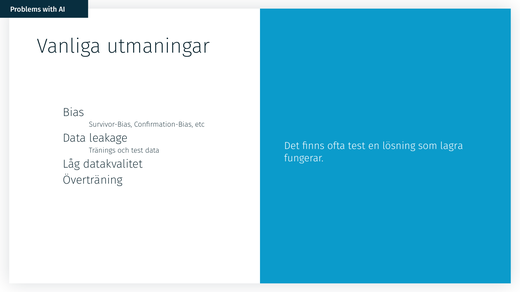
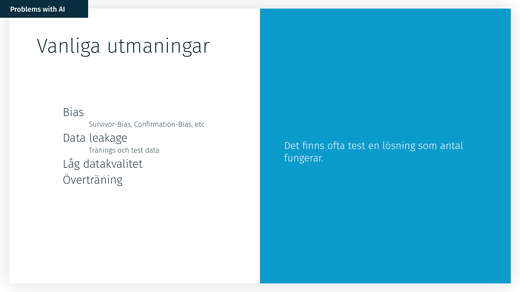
lagra: lagra -> antal
